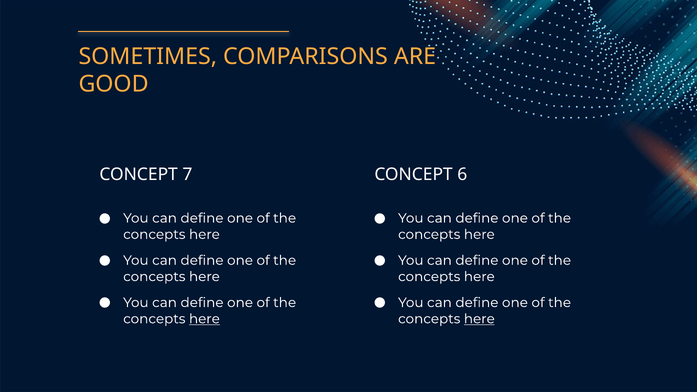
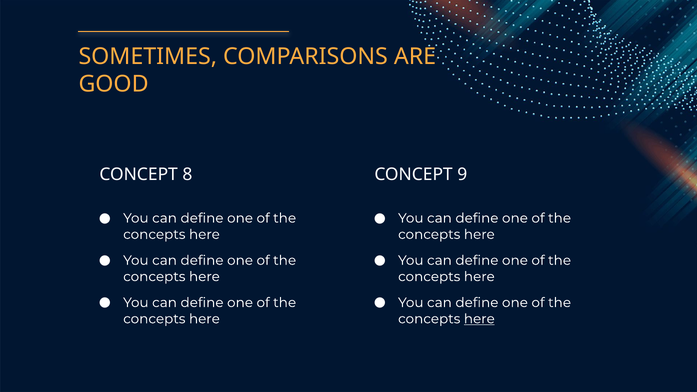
7: 7 -> 8
6: 6 -> 9
here at (204, 319) underline: present -> none
